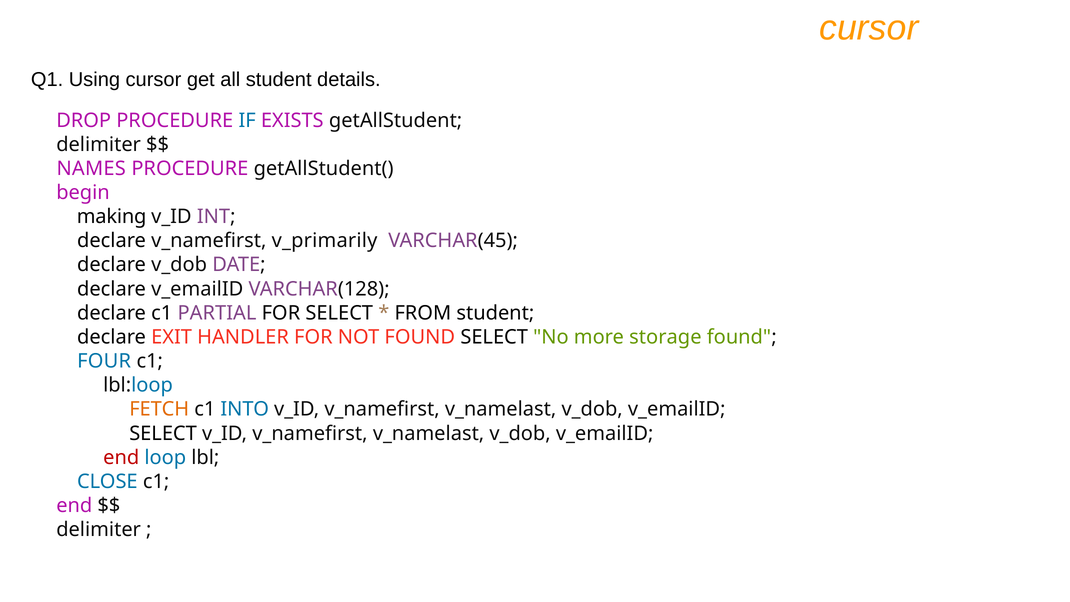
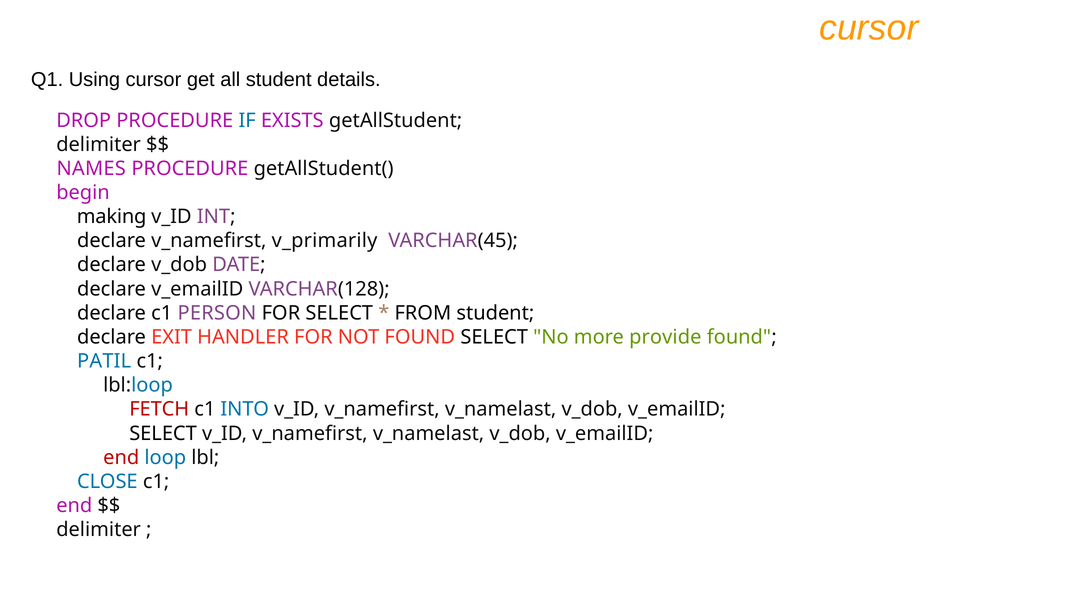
PARTIAL: PARTIAL -> PERSON
storage: storage -> provide
FOUR: FOUR -> PATIL
FETCH colour: orange -> red
